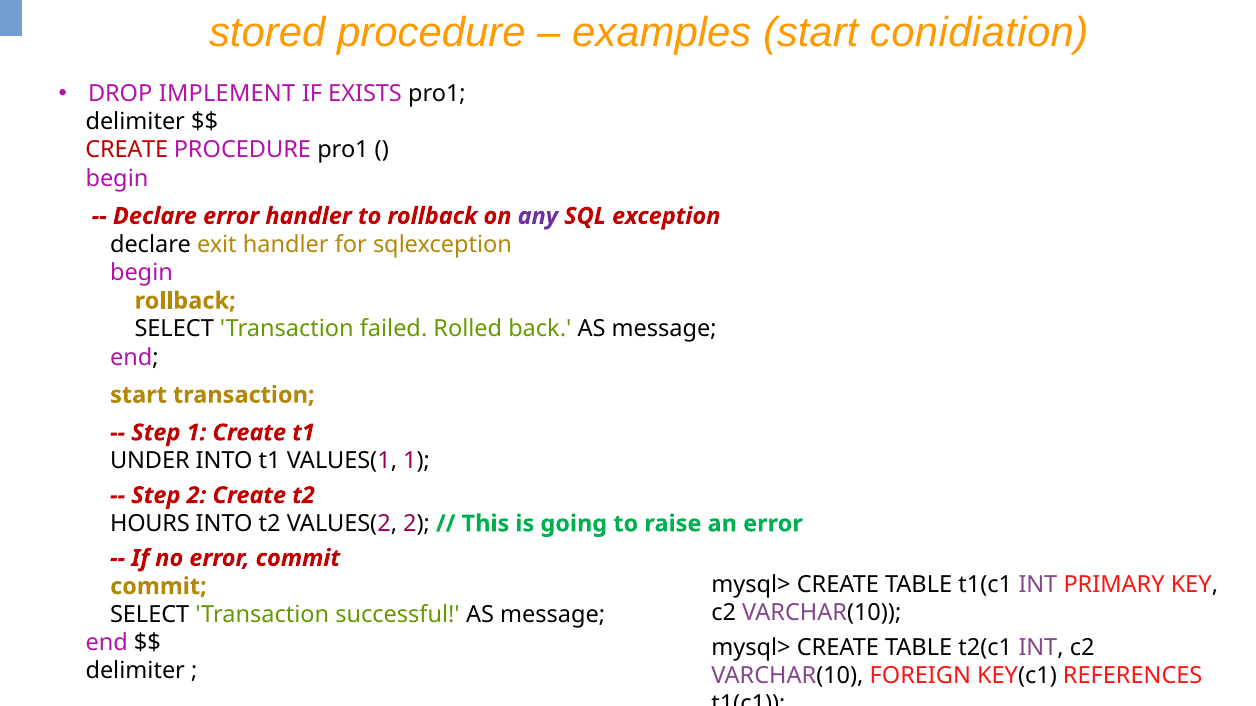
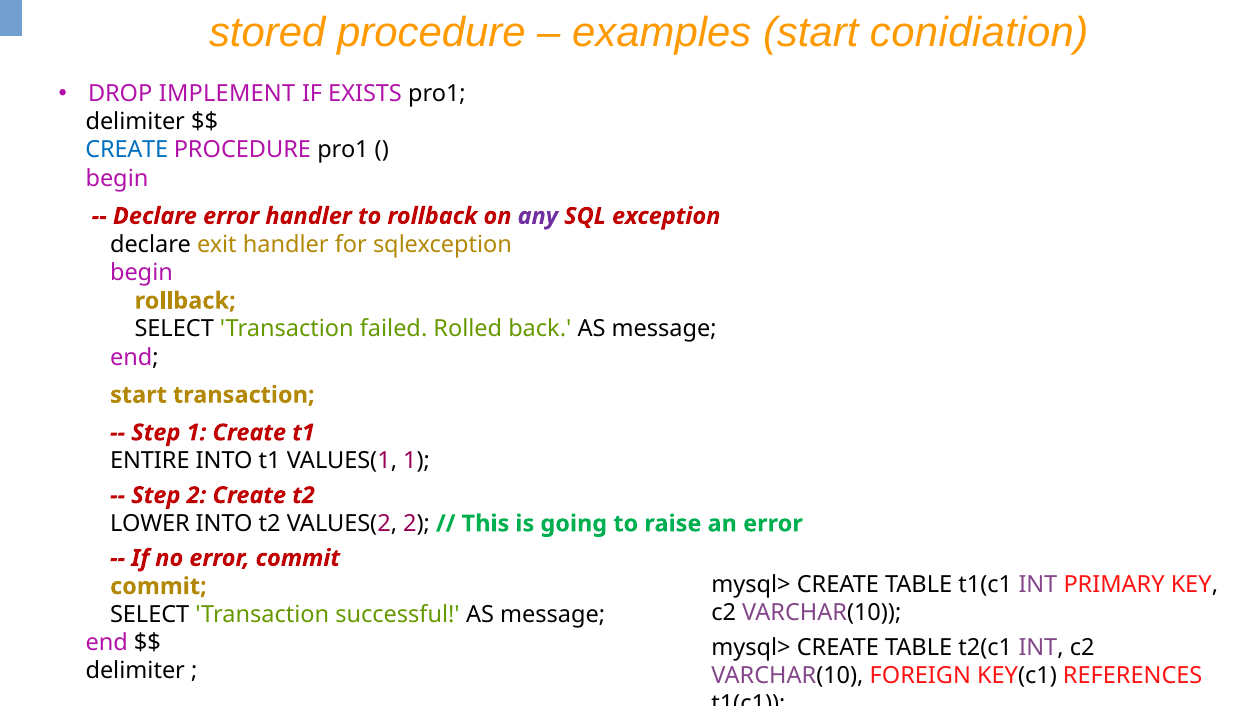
CREATE at (127, 150) colour: red -> blue
UNDER: UNDER -> ENTIRE
HOURS: HOURS -> LOWER
